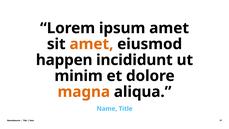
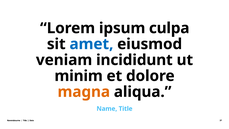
ipsum amet: amet -> culpa
amet at (91, 44) colour: orange -> blue
happen: happen -> veniam
